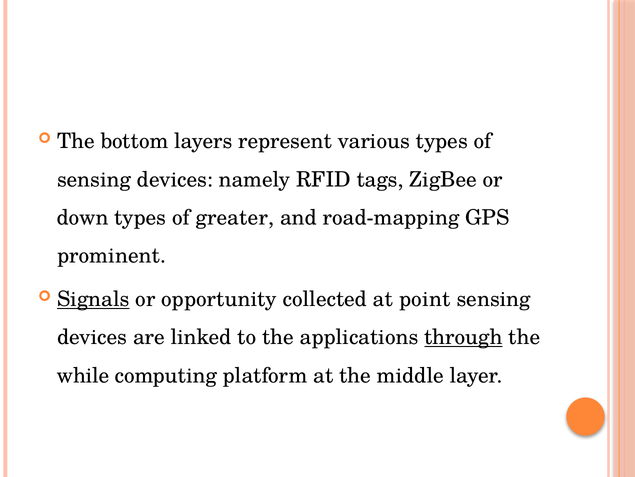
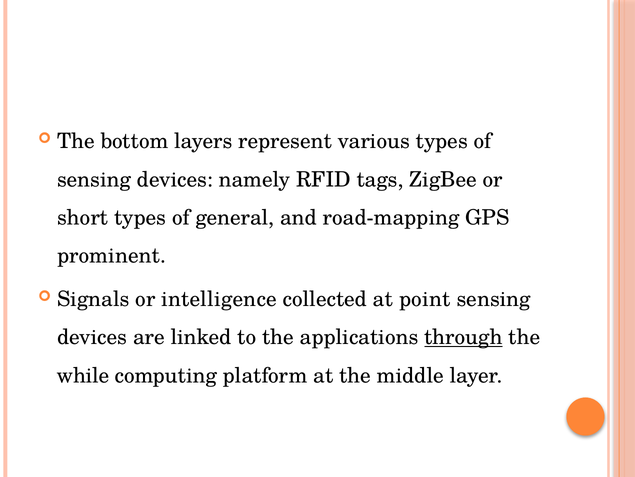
down: down -> short
greater: greater -> general
Signals underline: present -> none
opportunity: opportunity -> intelligence
